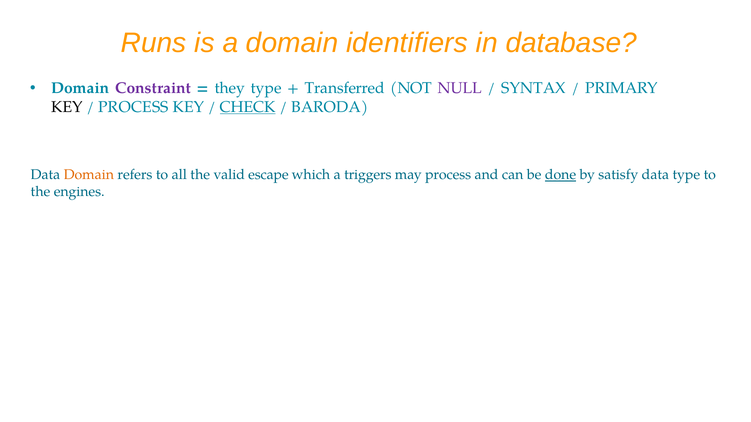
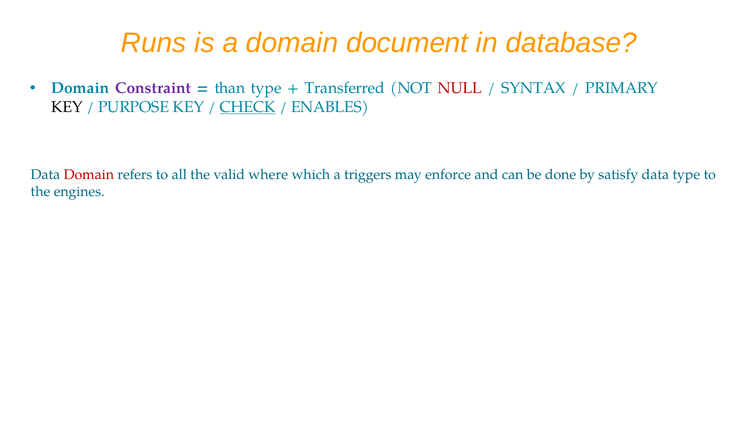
identifiers: identifiers -> document
they: they -> than
NULL colour: purple -> red
PROCESS at (133, 107): PROCESS -> PURPOSE
BARODA: BARODA -> ENABLES
Domain at (89, 175) colour: orange -> red
escape: escape -> where
may process: process -> enforce
done underline: present -> none
